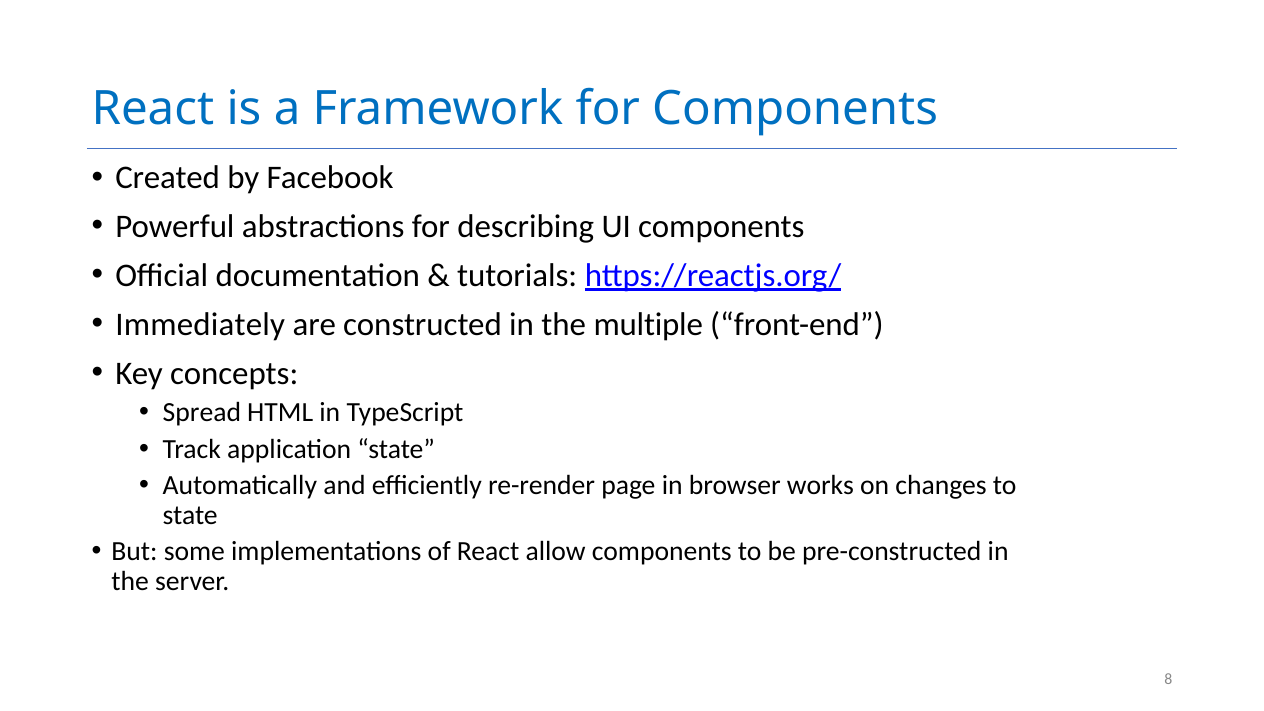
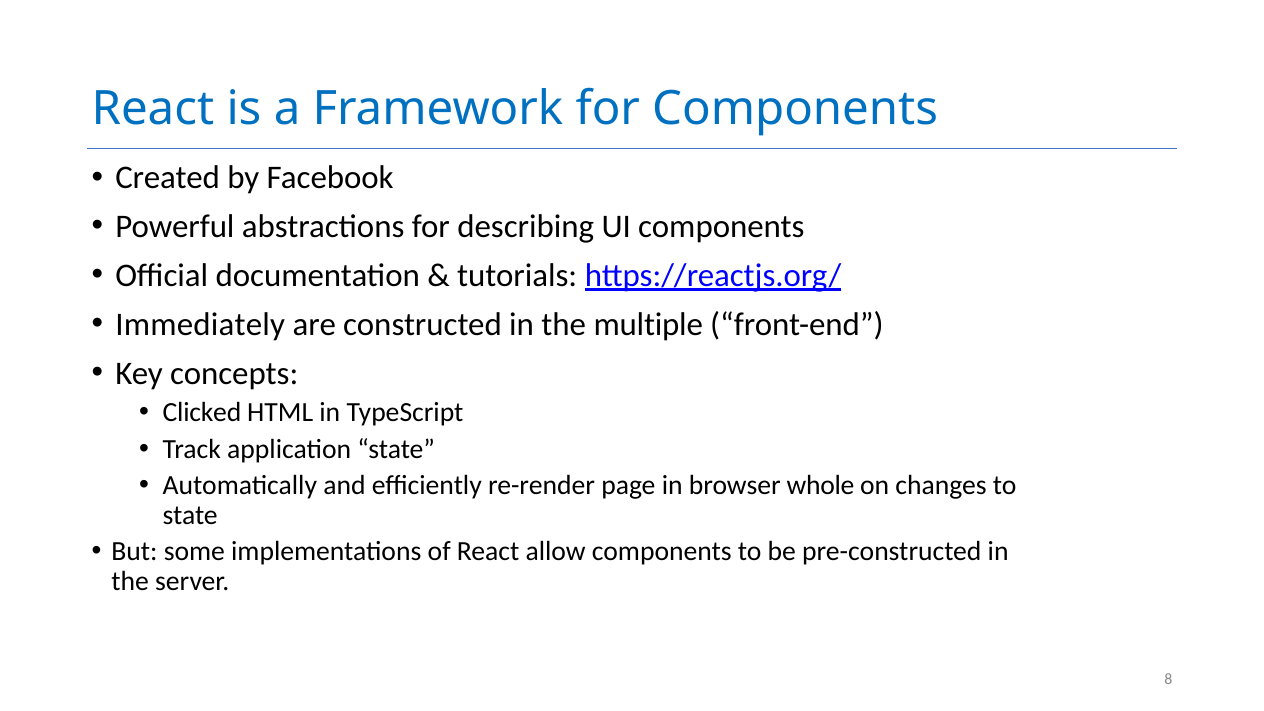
Spread: Spread -> Clicked
works: works -> whole
